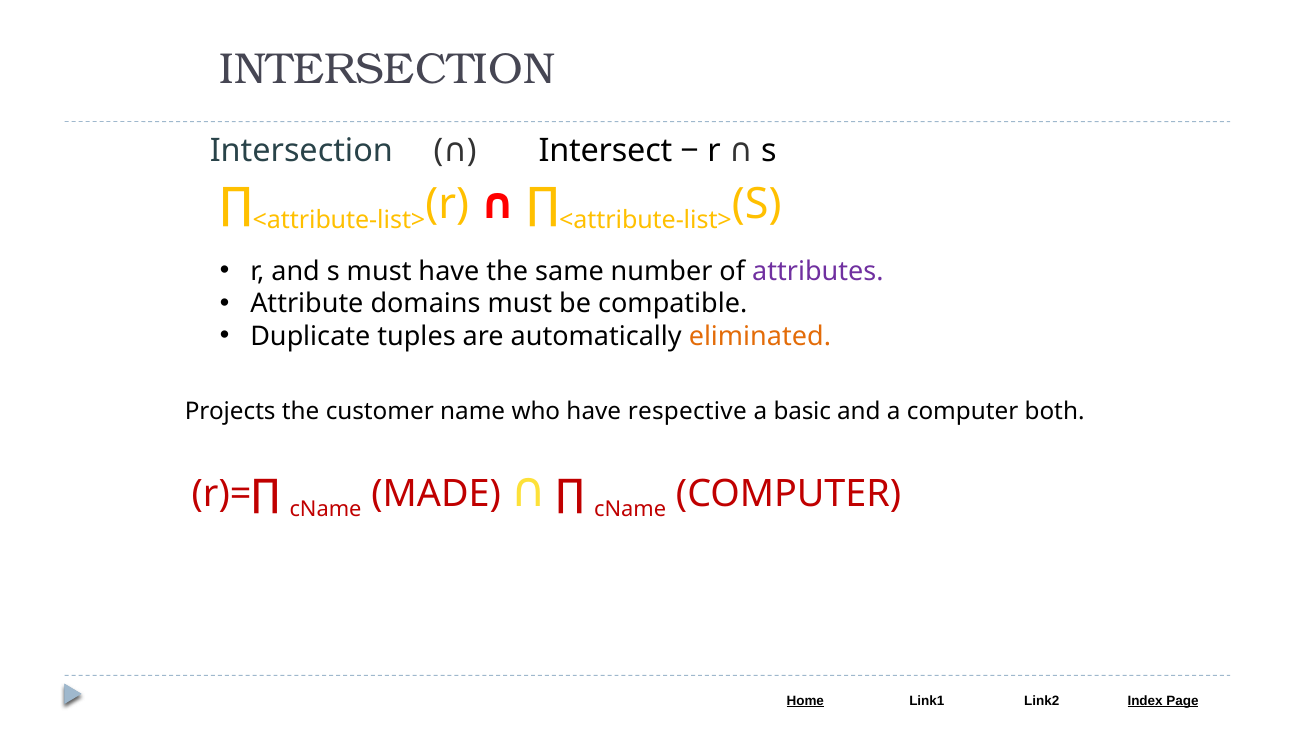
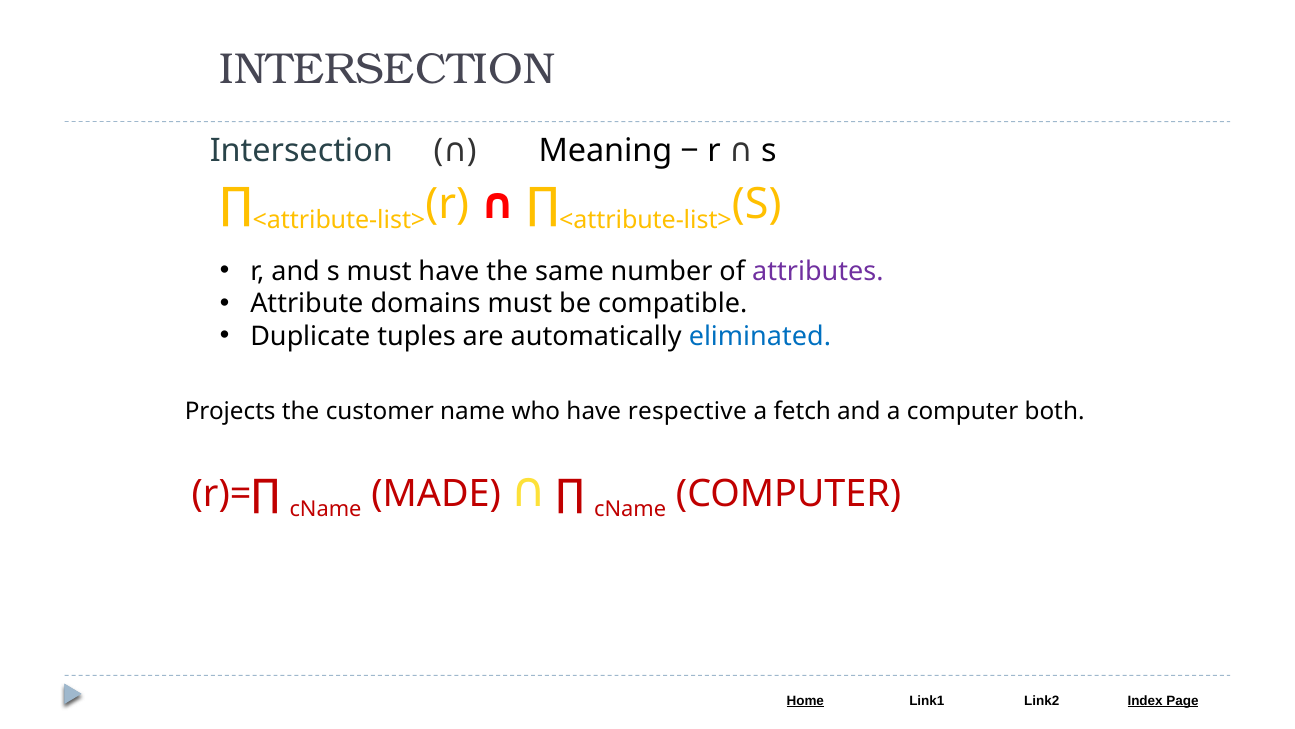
Intersect: Intersect -> Meaning
eliminated colour: orange -> blue
basic: basic -> fetch
